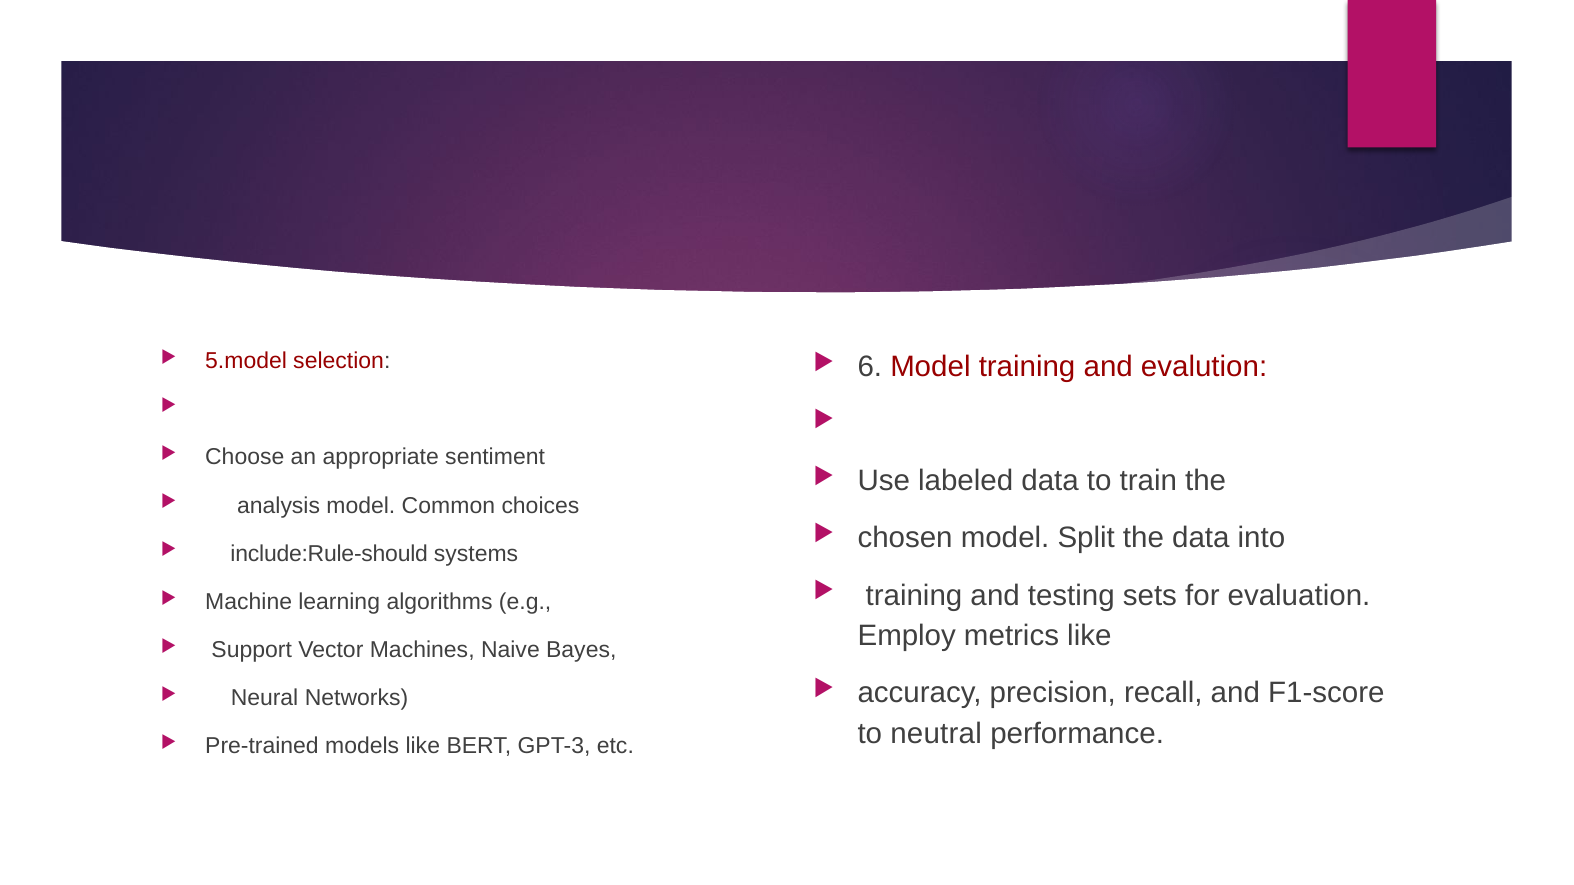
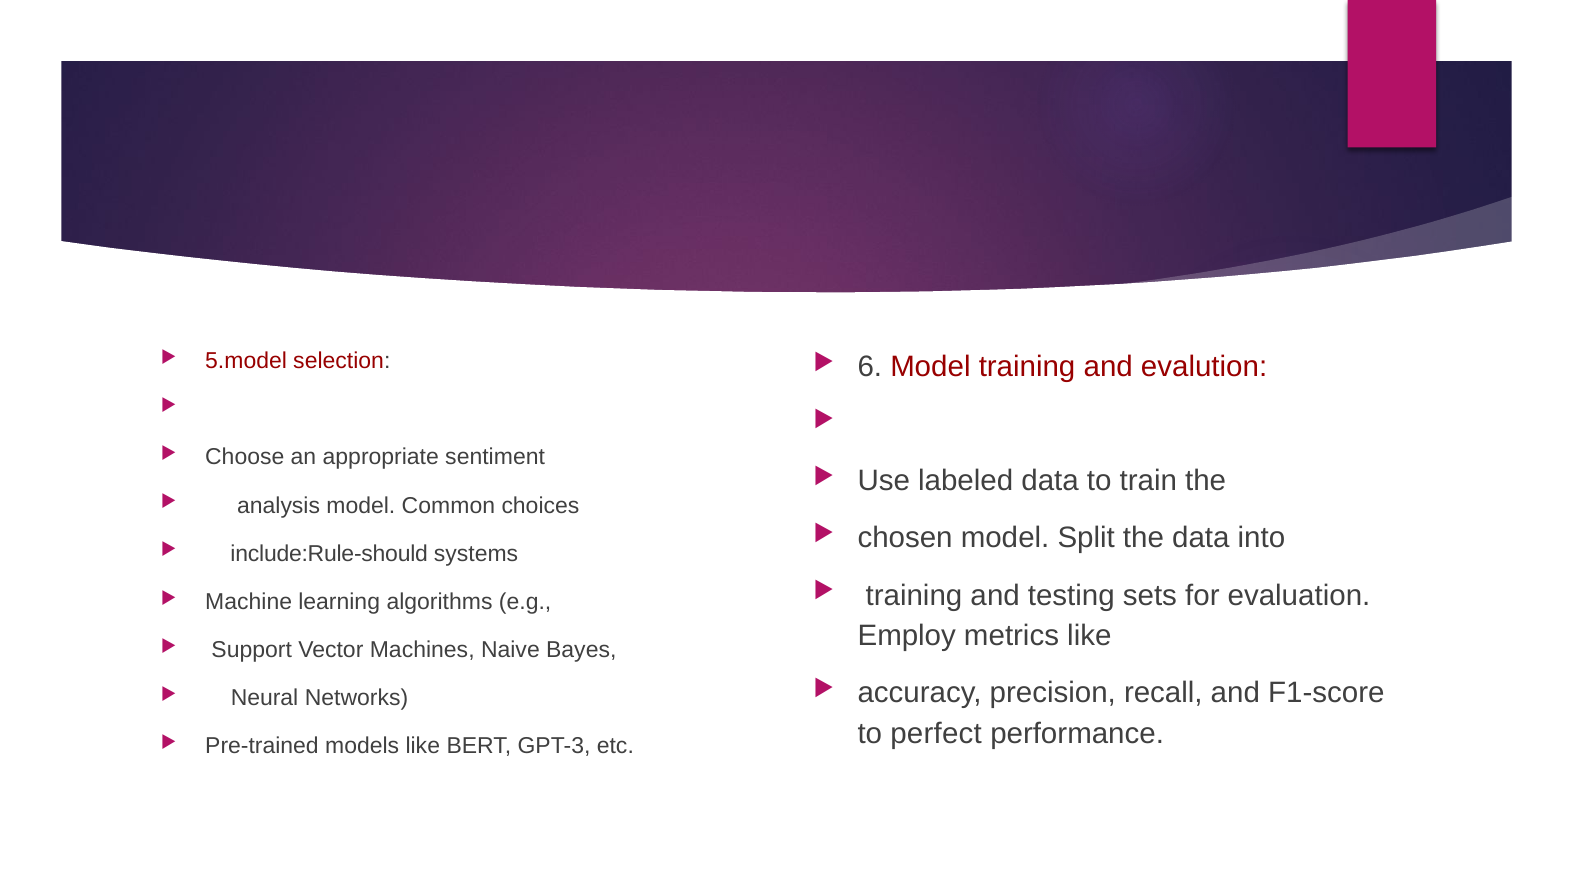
neutral: neutral -> perfect
